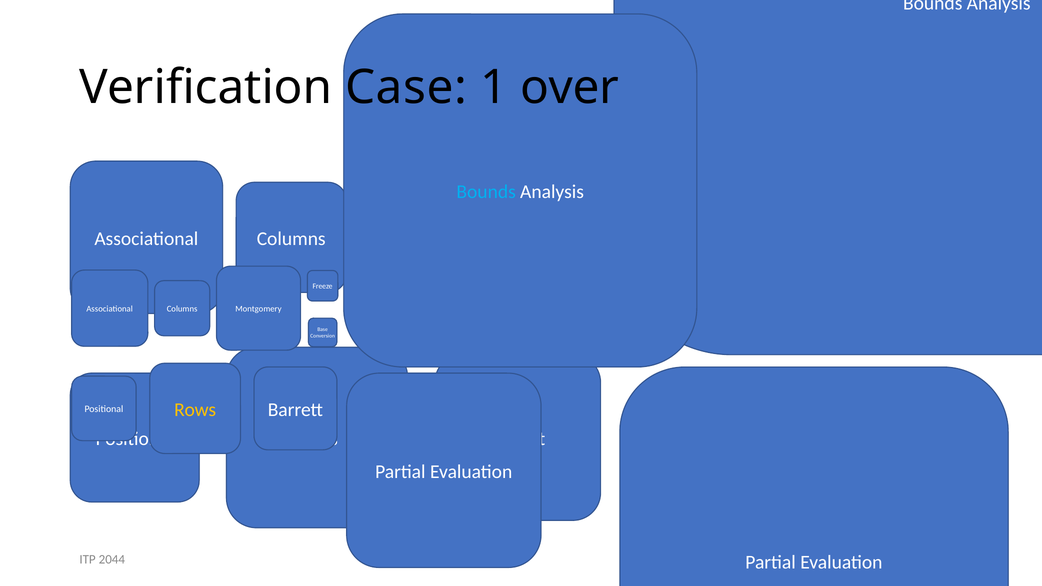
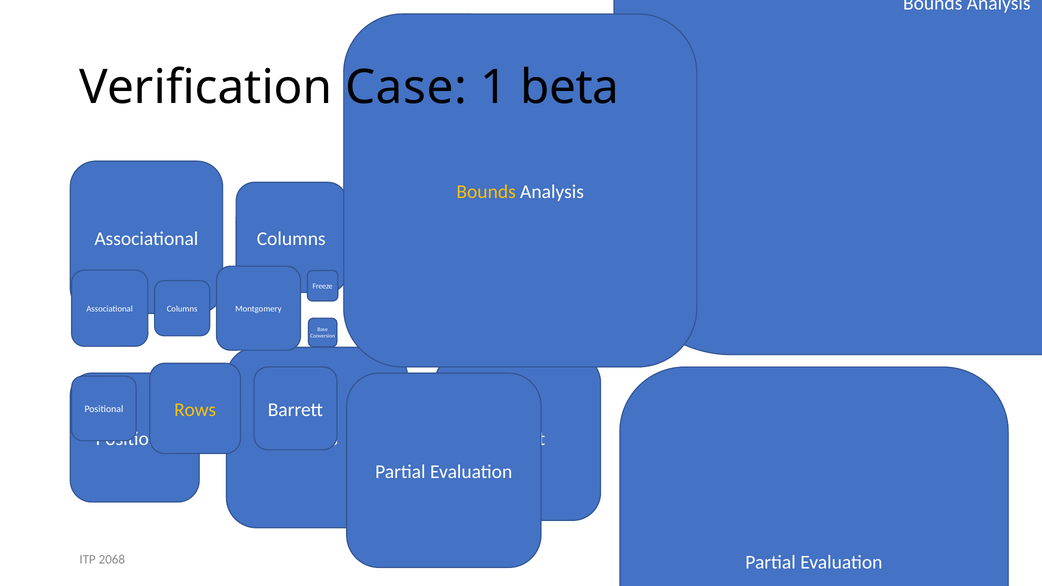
over: over -> beta
Bounds at (486, 192) colour: light blue -> yellow
2044: 2044 -> 2068
